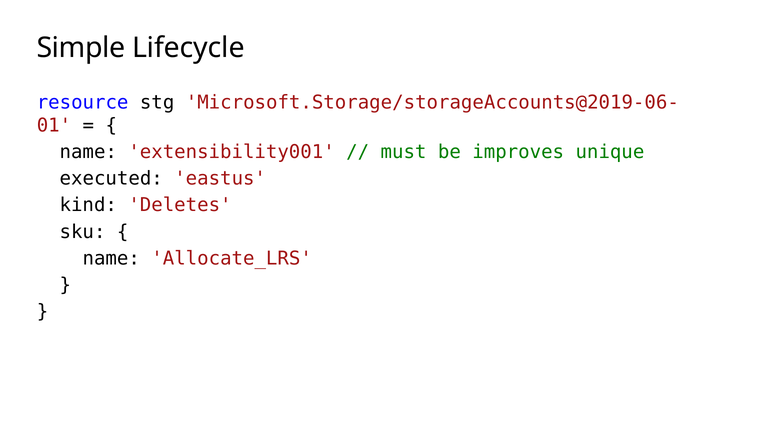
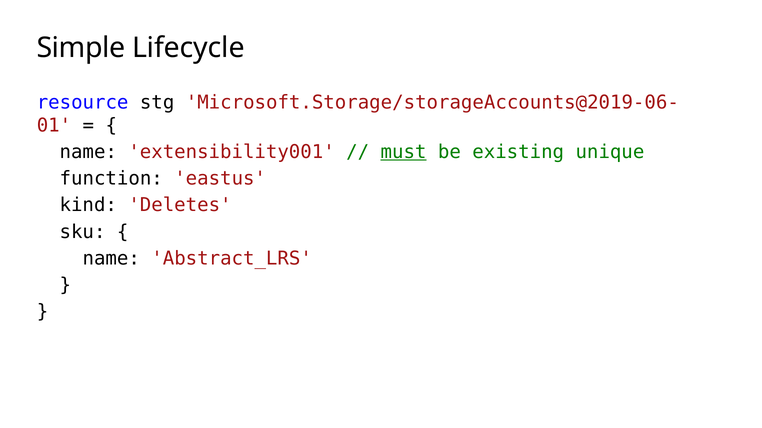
must underline: none -> present
improves: improves -> existing
executed: executed -> function
Allocate_LRS: Allocate_LRS -> Abstract_LRS
